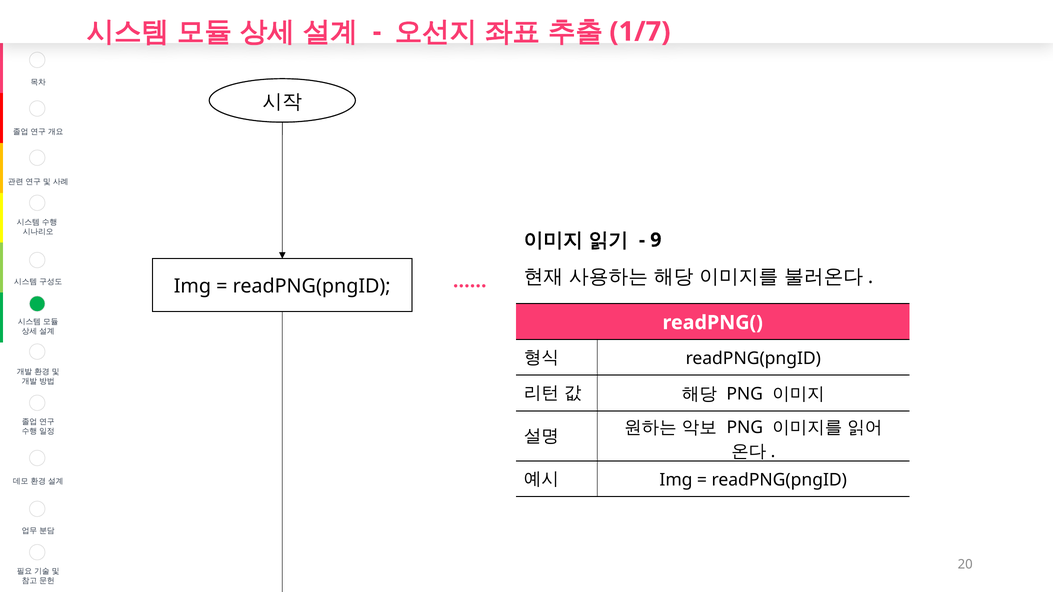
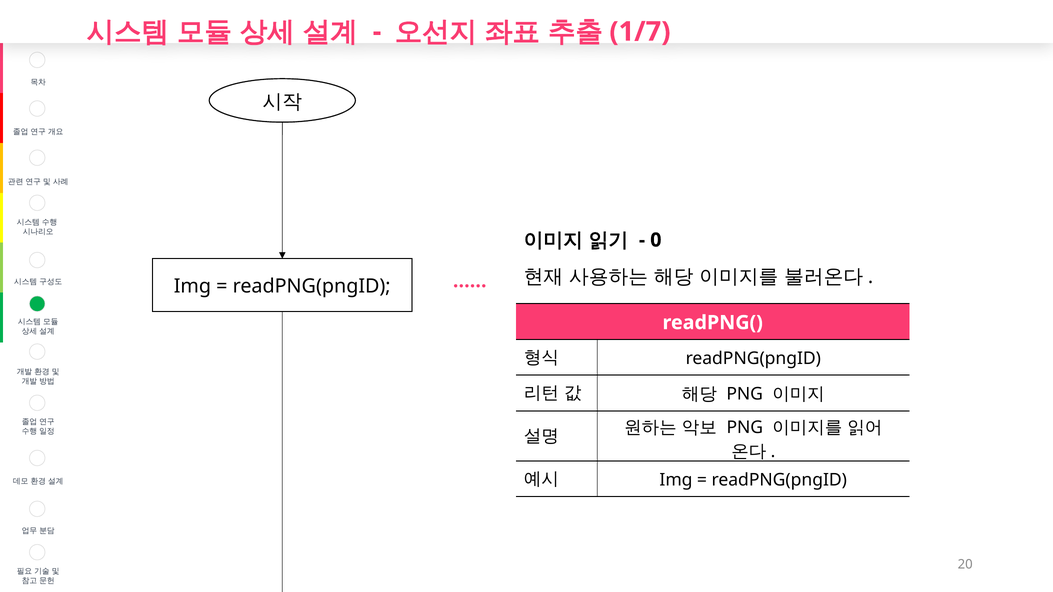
9: 9 -> 0
